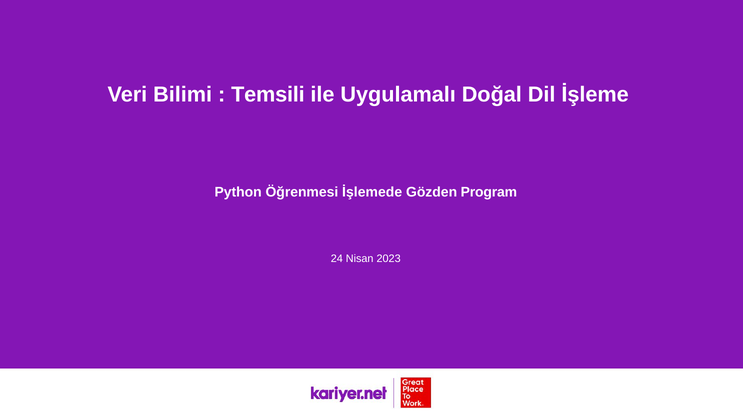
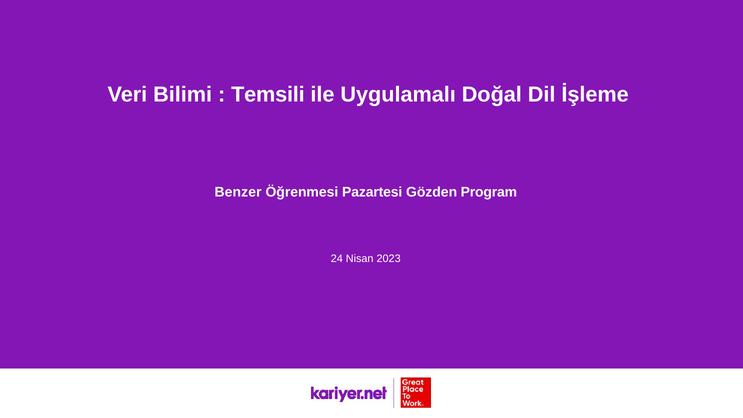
Python: Python -> Benzer
İşlemede: İşlemede -> Pazartesi
